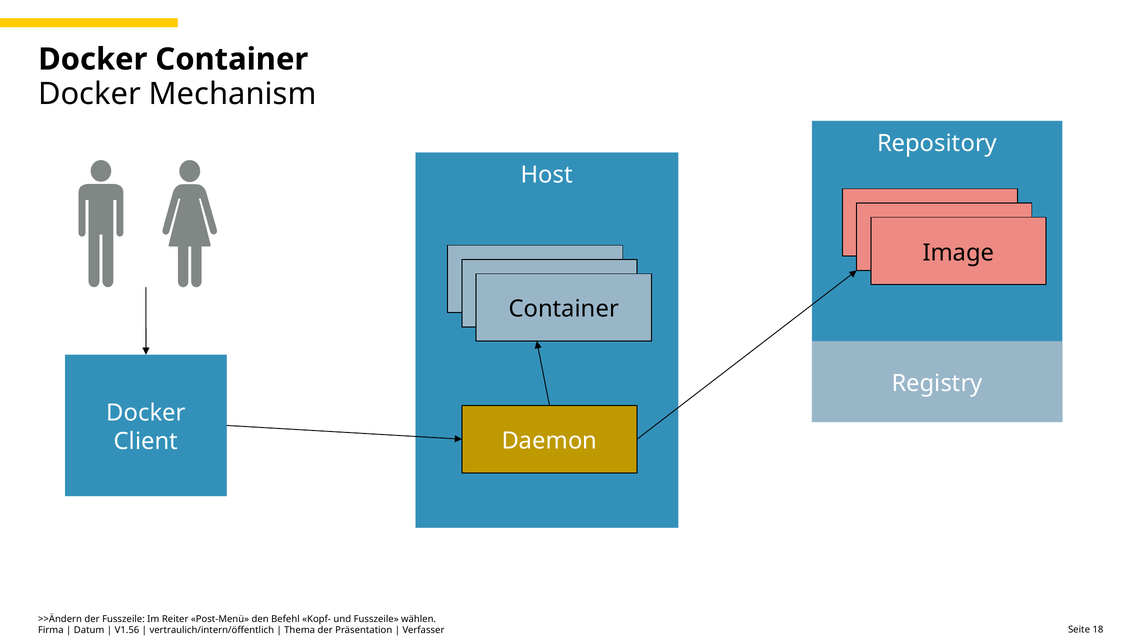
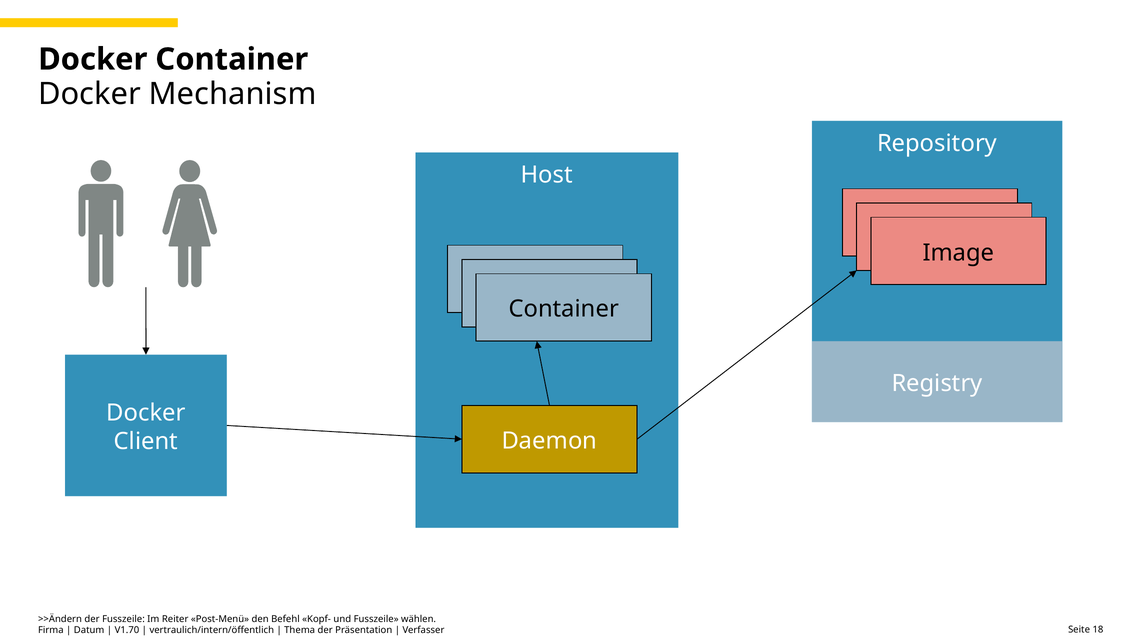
V1.56: V1.56 -> V1.70
